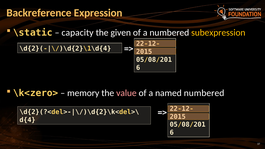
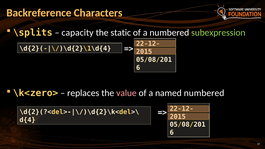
Expression: Expression -> Characters
\static: \static -> \splits
given: given -> static
subexpression colour: yellow -> light green
memory: memory -> replaces
